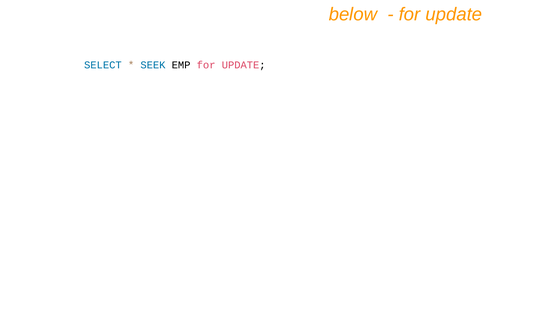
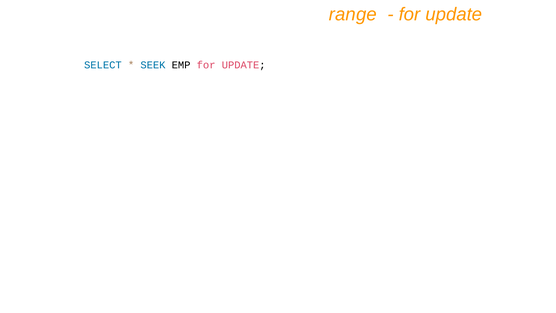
below: below -> range
